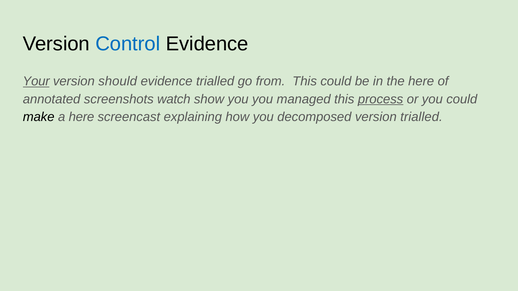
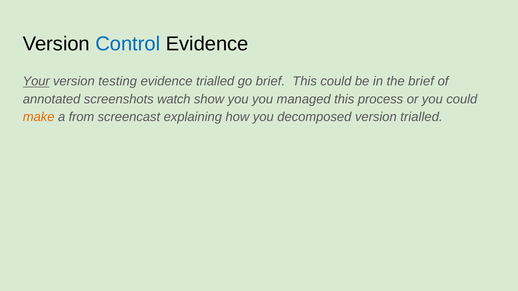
should: should -> testing
go from: from -> brief
the here: here -> brief
process underline: present -> none
make colour: black -> orange
a here: here -> from
